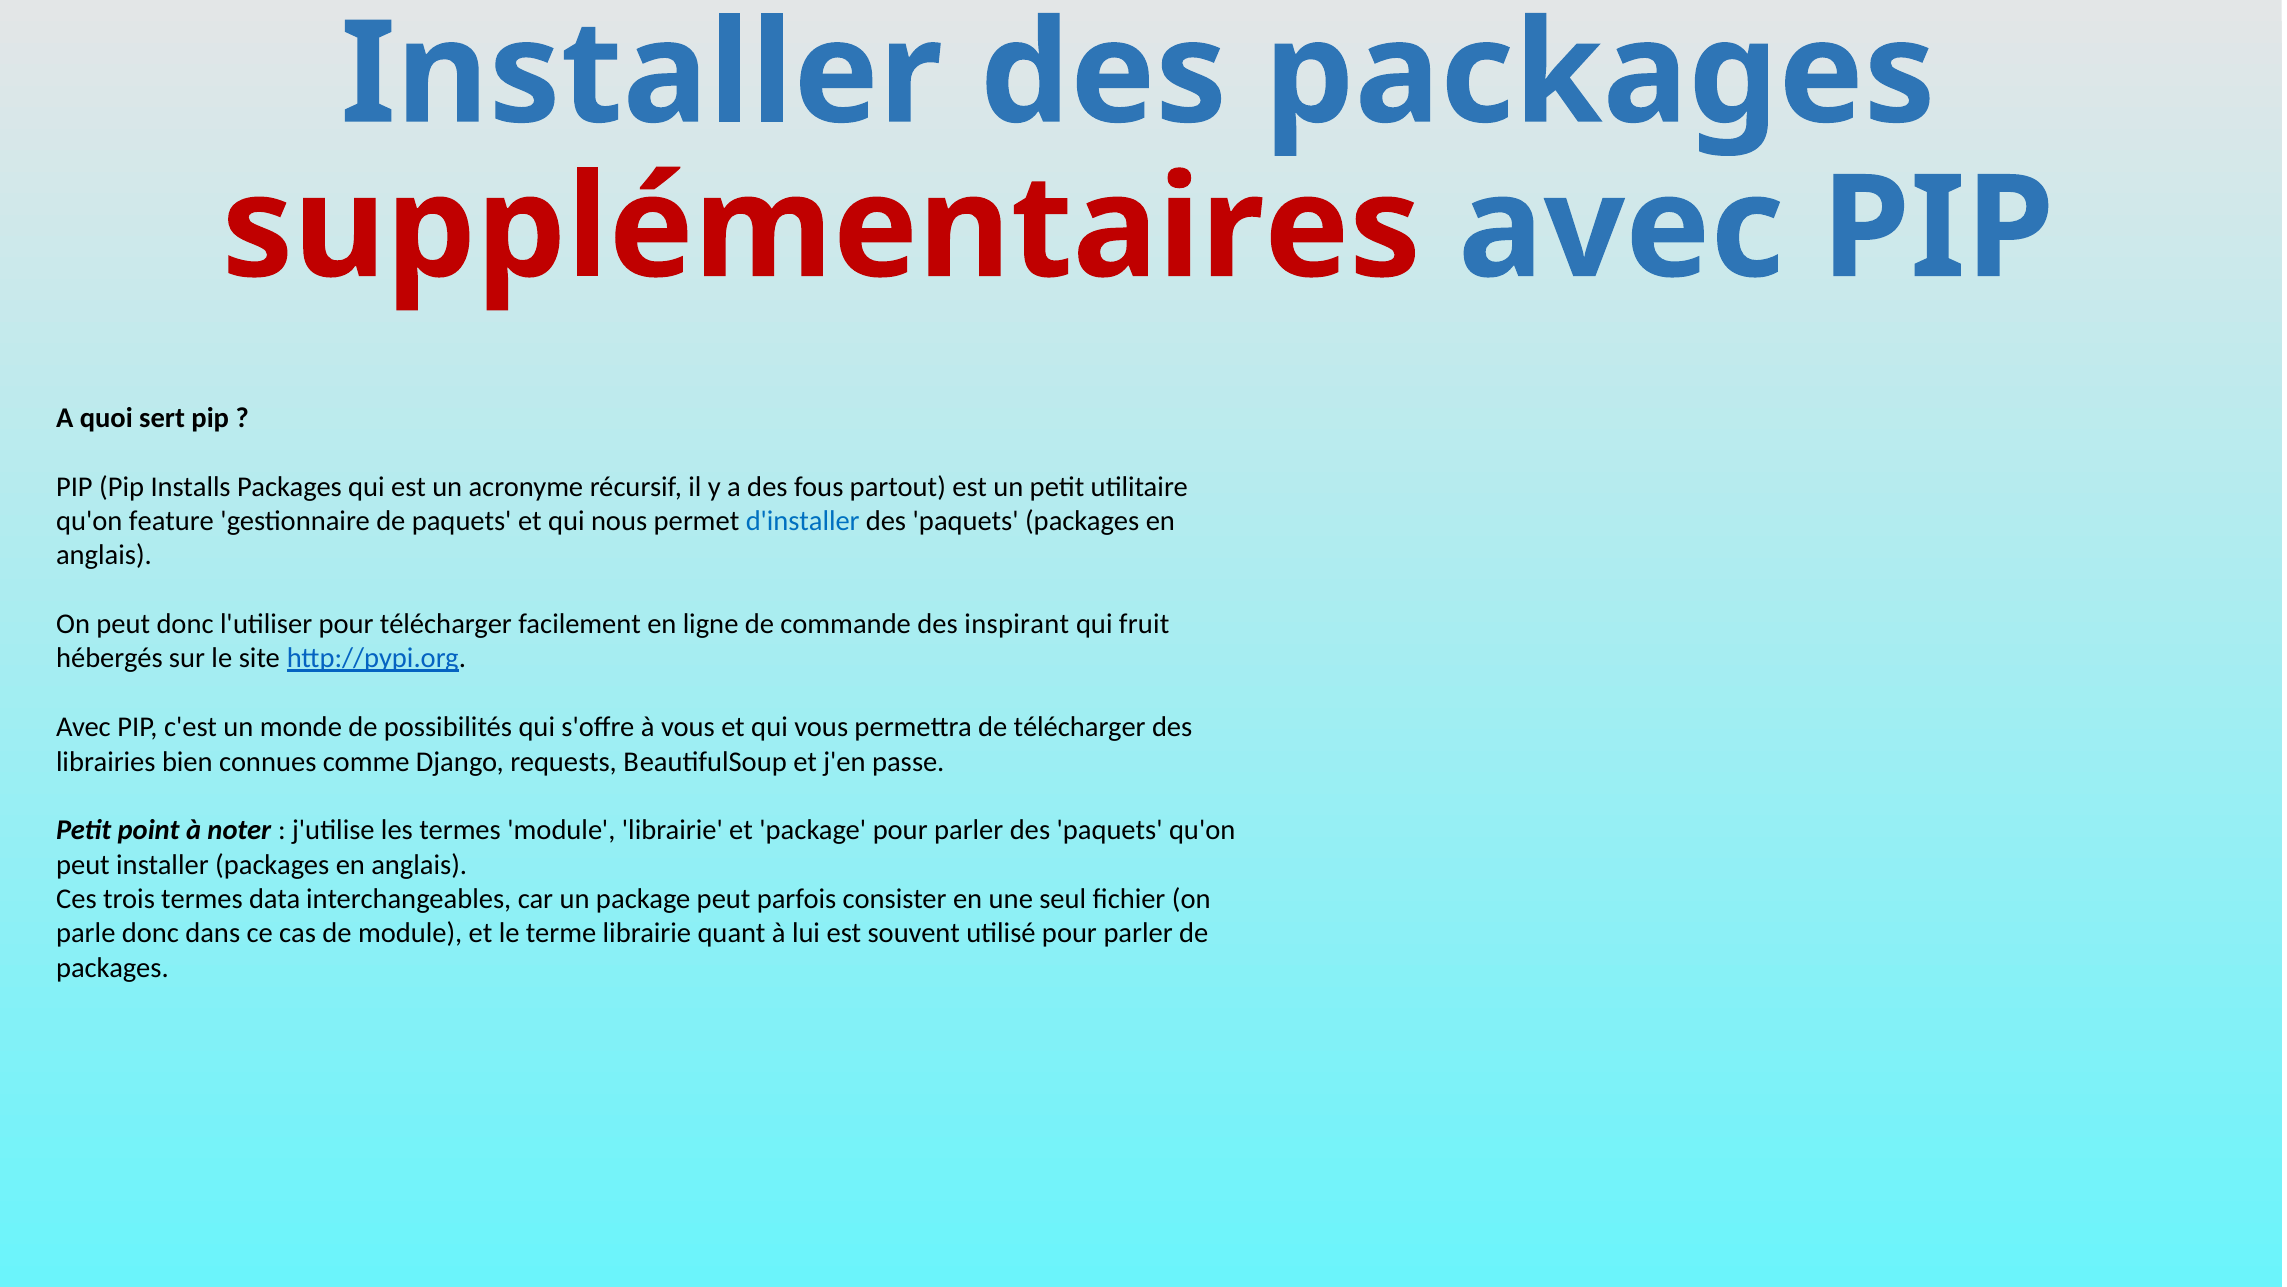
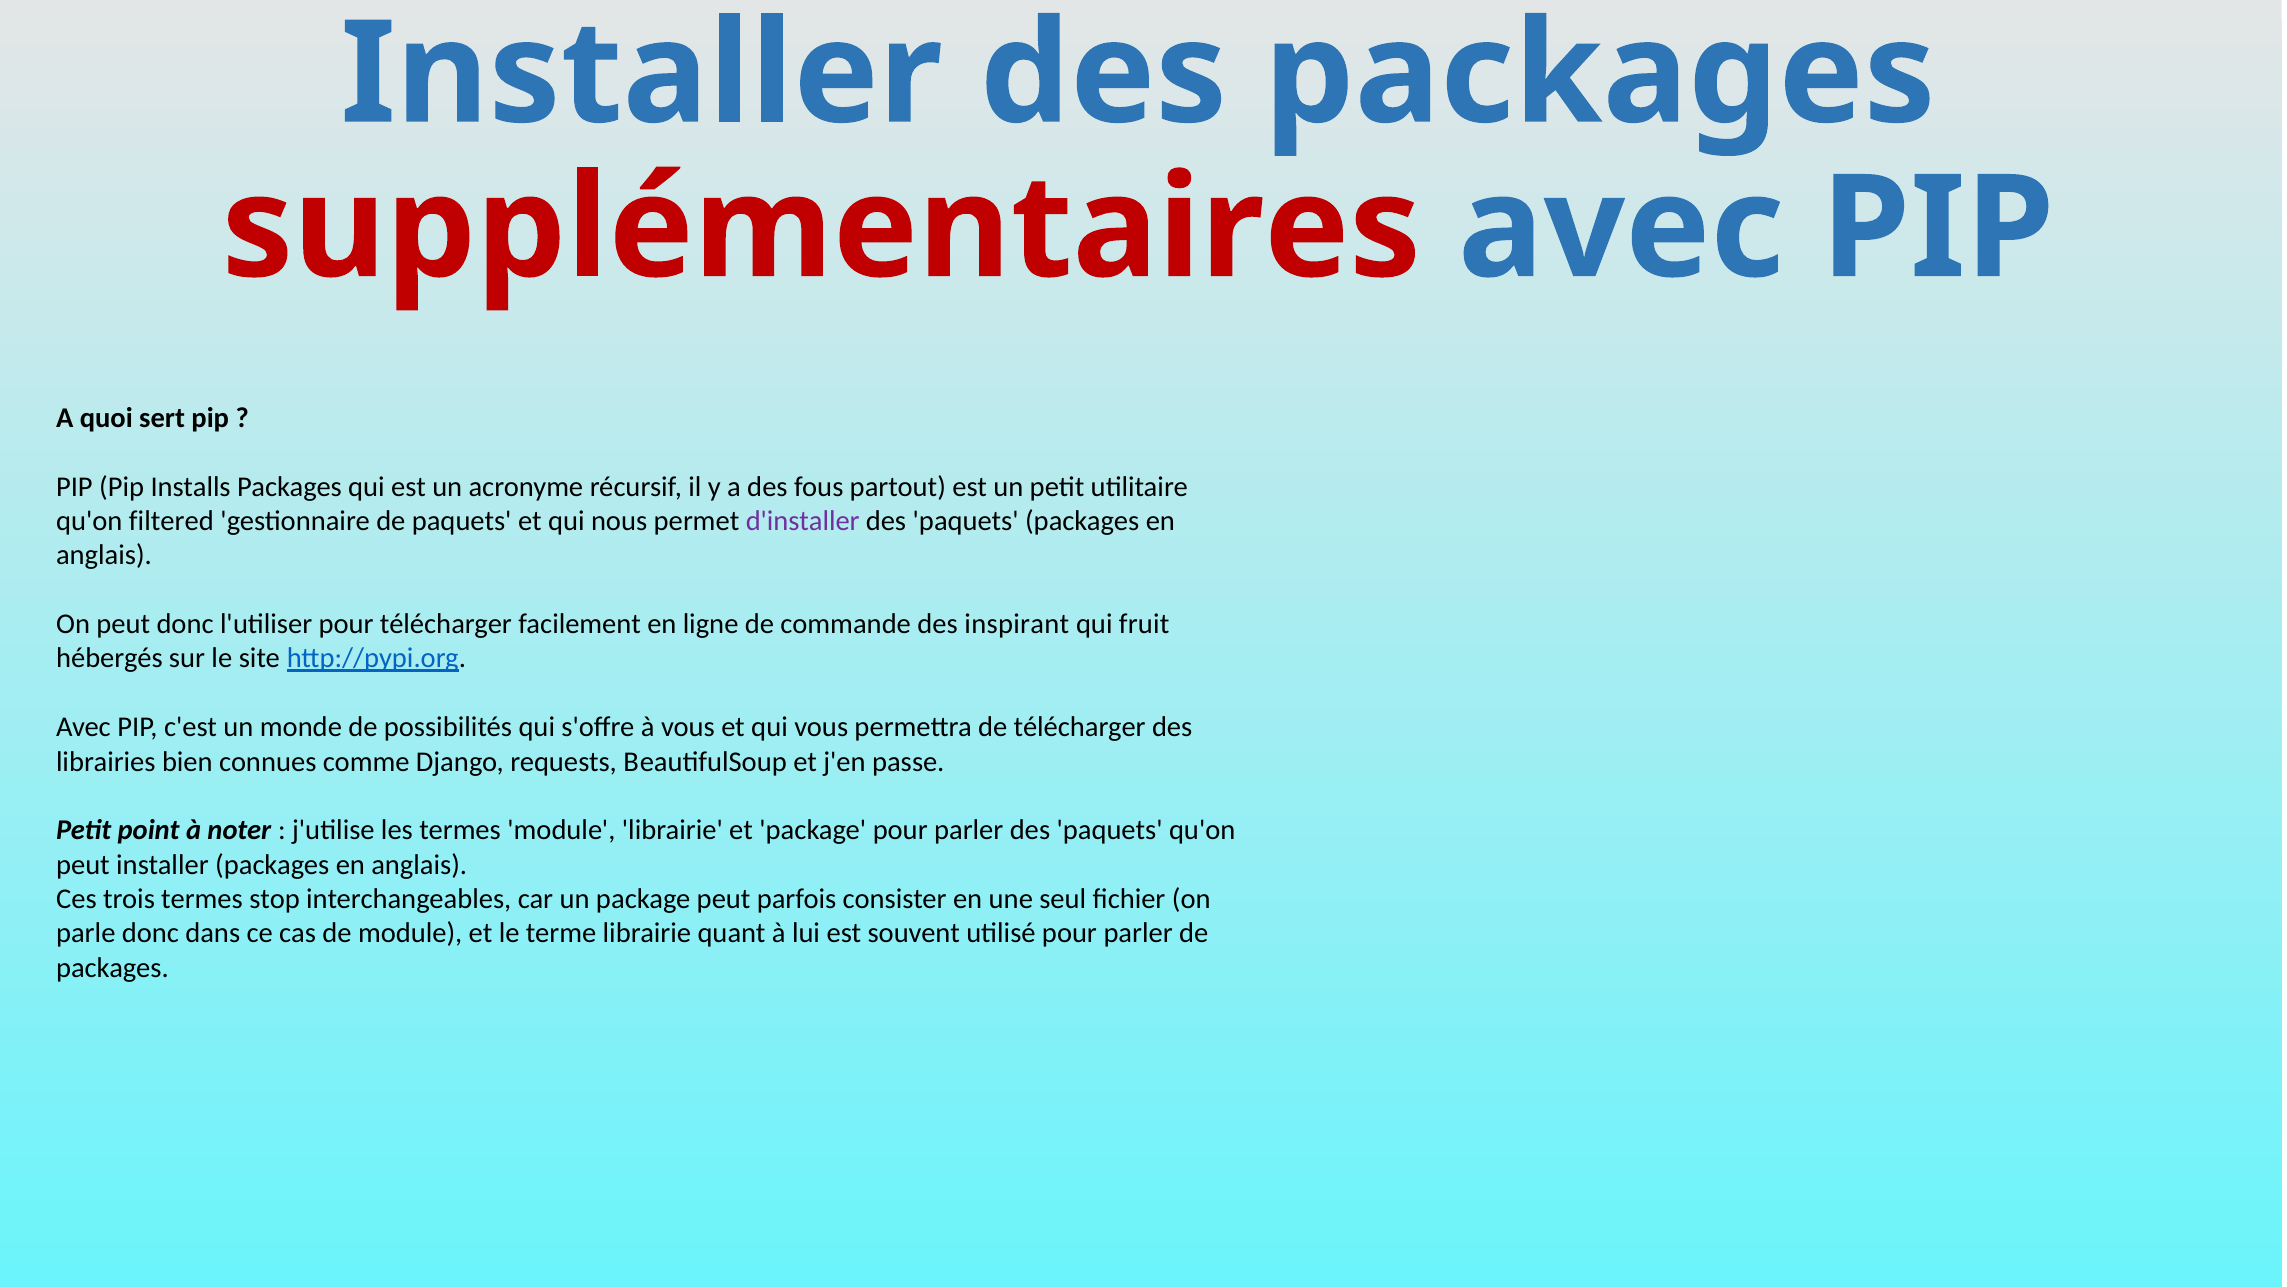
feature: feature -> filtered
d'installer colour: blue -> purple
data: data -> stop
